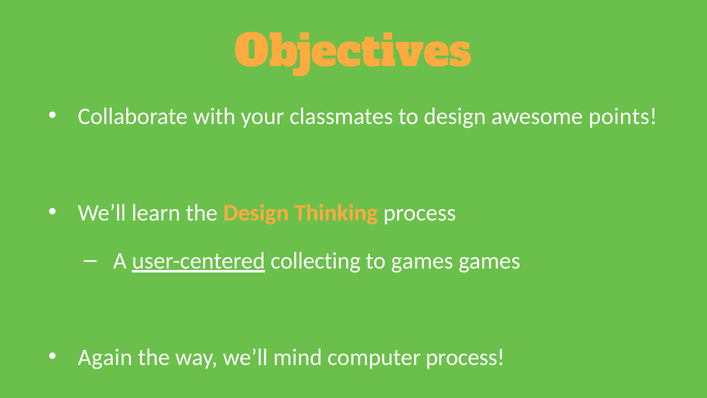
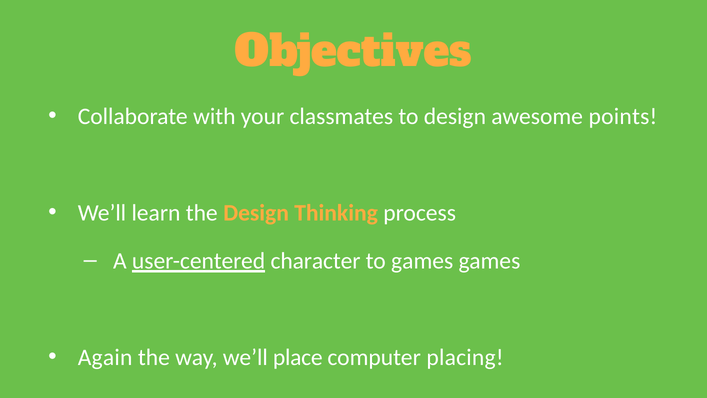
collecting: collecting -> character
mind: mind -> place
computer process: process -> placing
